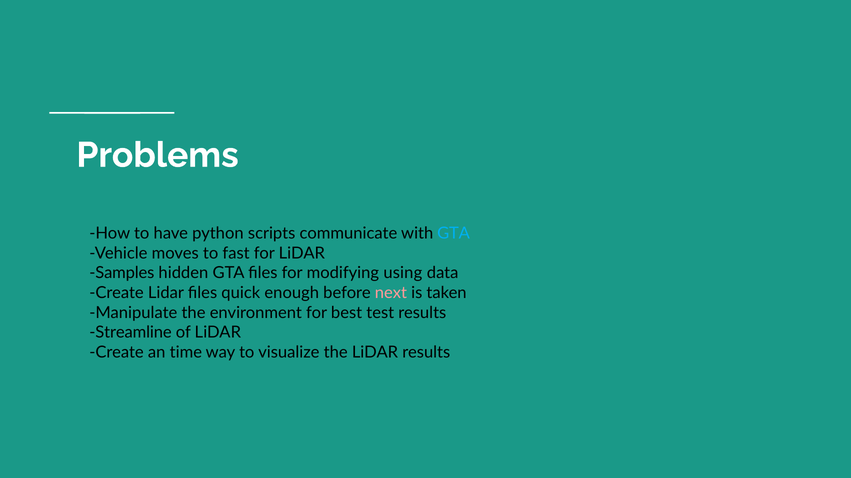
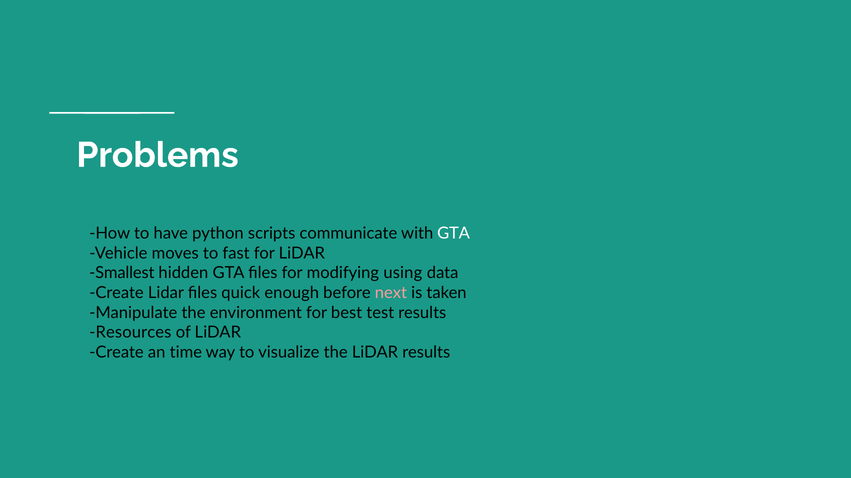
GTA at (454, 234) colour: light blue -> white
Samples: Samples -> Smallest
Streamline: Streamline -> Resources
